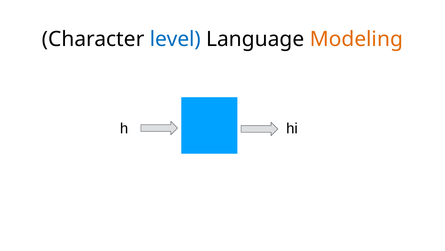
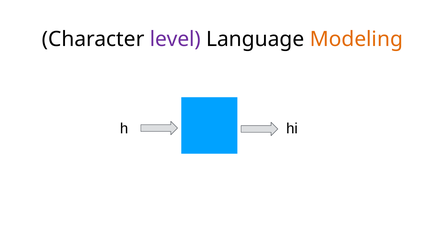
level colour: blue -> purple
